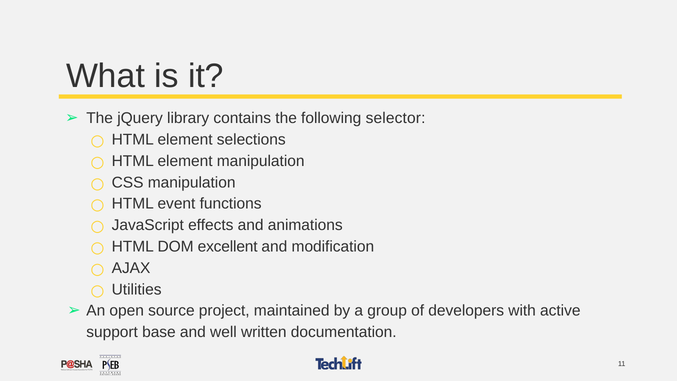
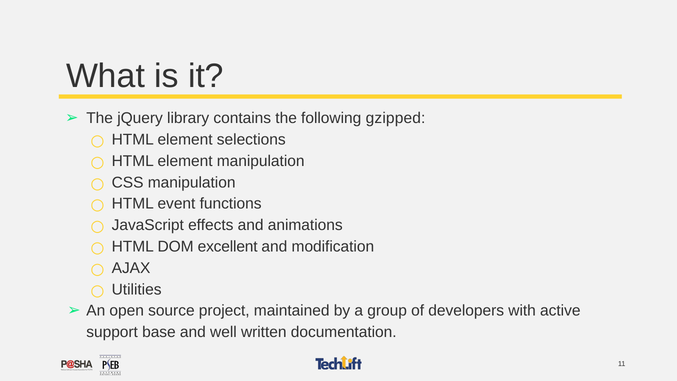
selector: selector -> gzipped
